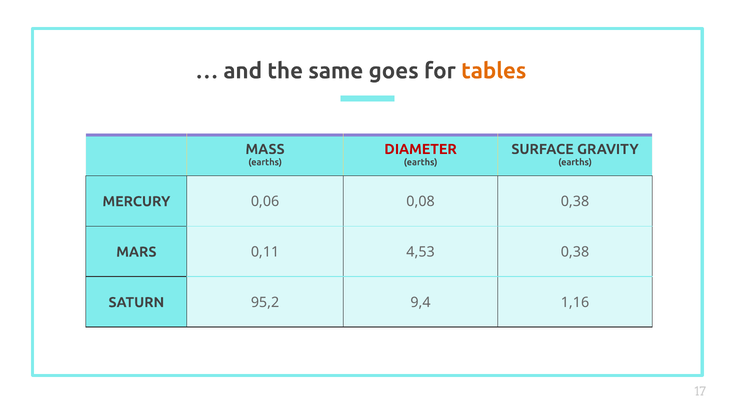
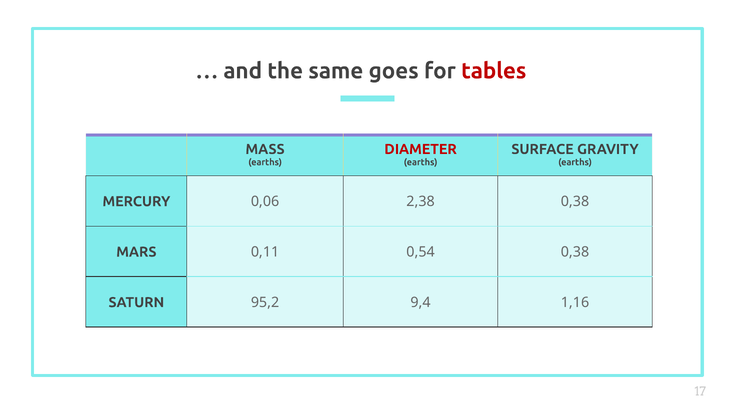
tables colour: orange -> red
0,08: 0,08 -> 2,38
4,53: 4,53 -> 0,54
